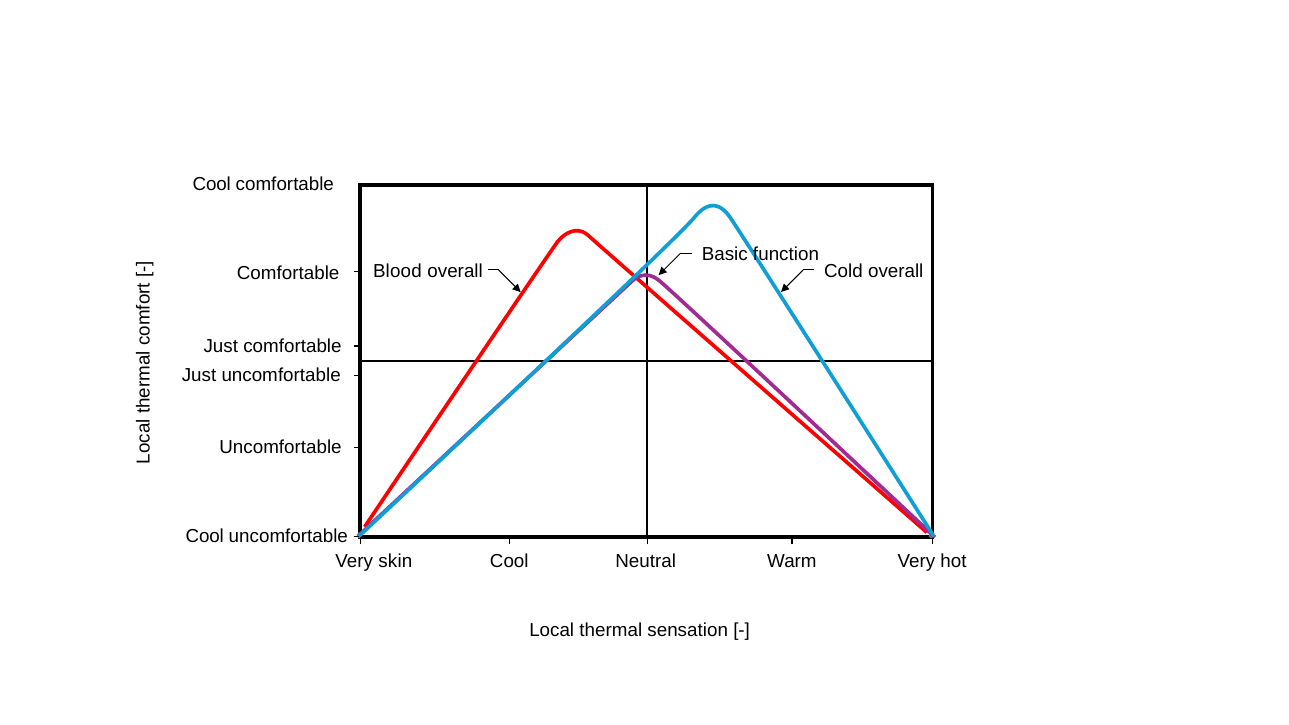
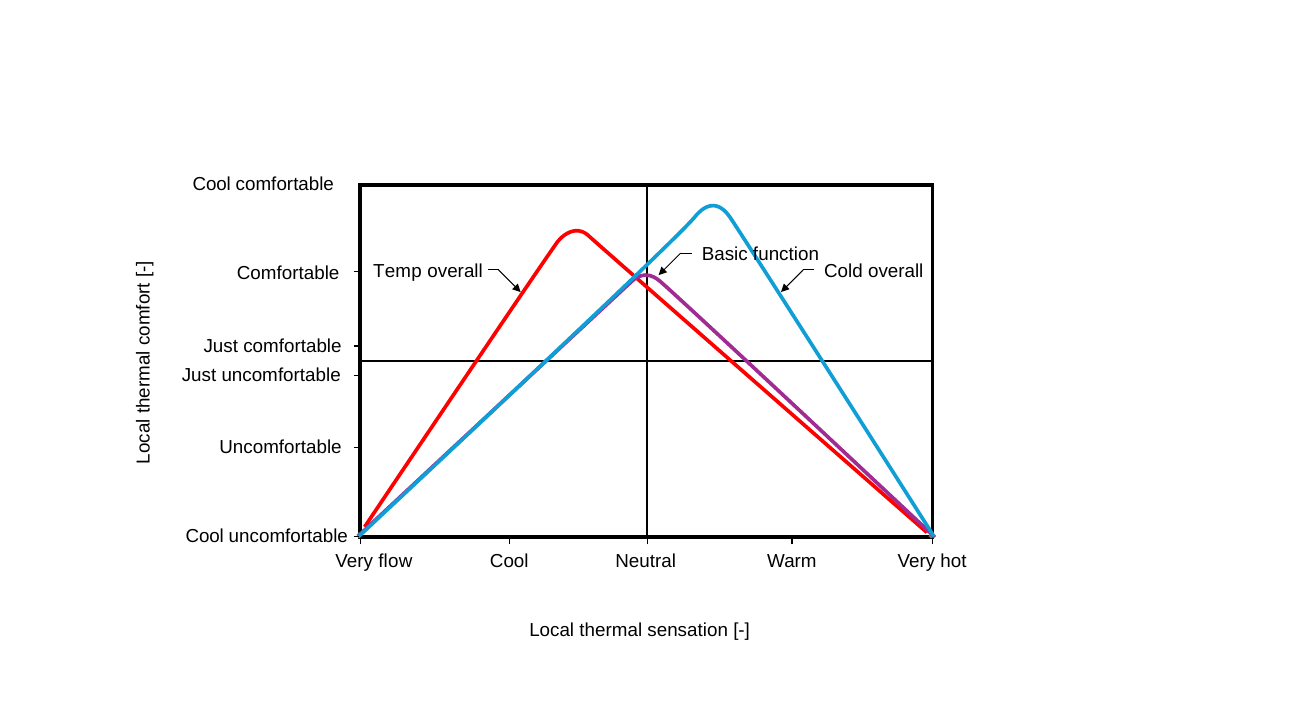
Blood: Blood -> Temp
skin: skin -> flow
